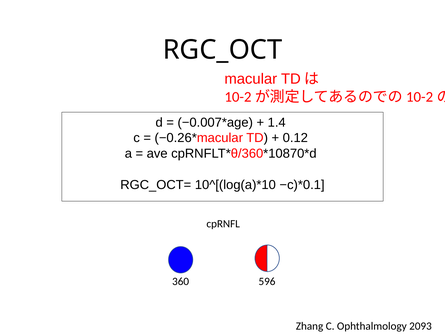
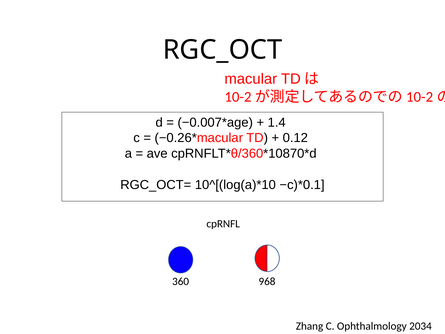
596: 596 -> 968
2093: 2093 -> 2034
